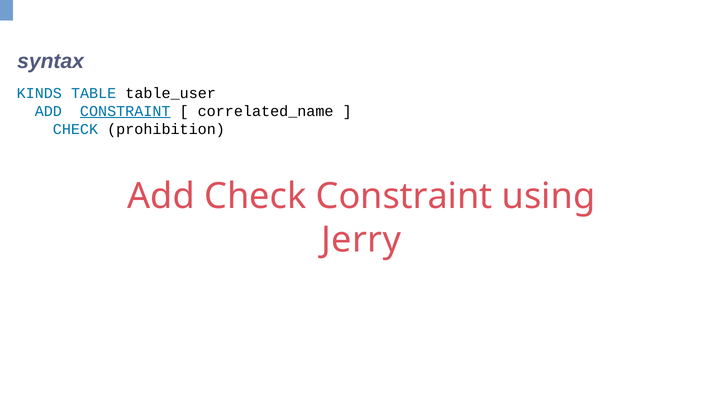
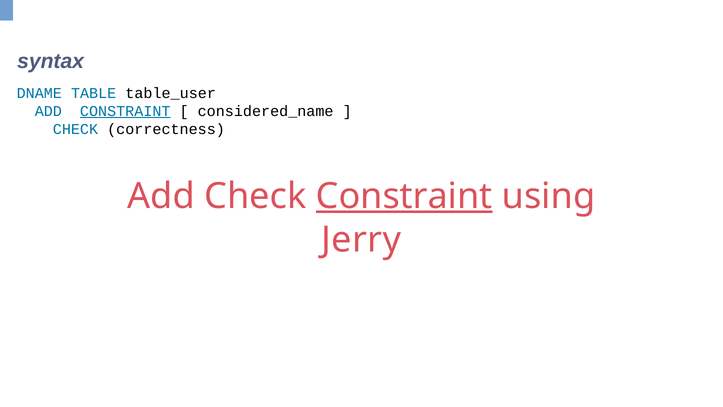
KINDS: KINDS -> DNAME
correlated_name: correlated_name -> considered_name
prohibition: prohibition -> correctness
Constraint at (404, 196) underline: none -> present
